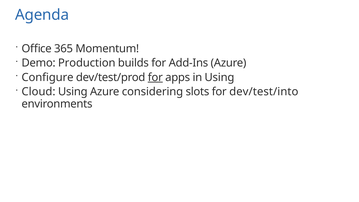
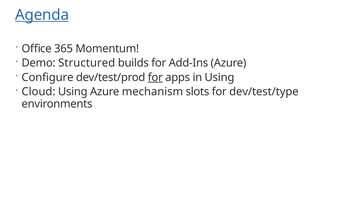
Agenda underline: none -> present
Production: Production -> Structured
considering: considering -> mechanism
dev/test/into: dev/test/into -> dev/test/type
